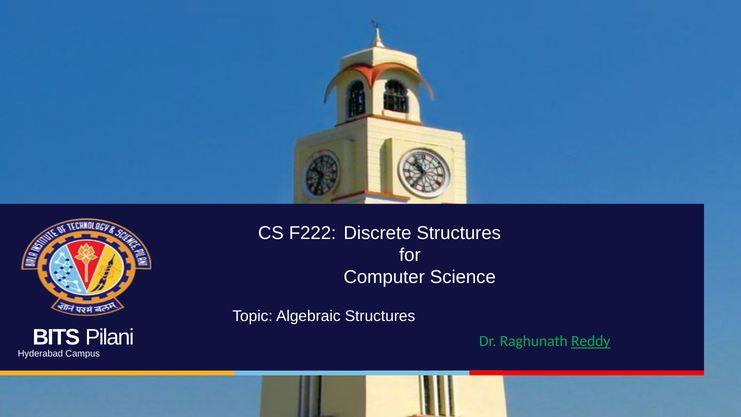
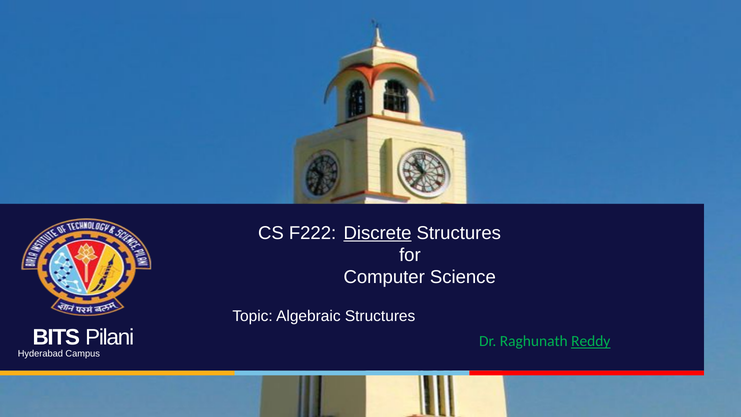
Discrete underline: none -> present
